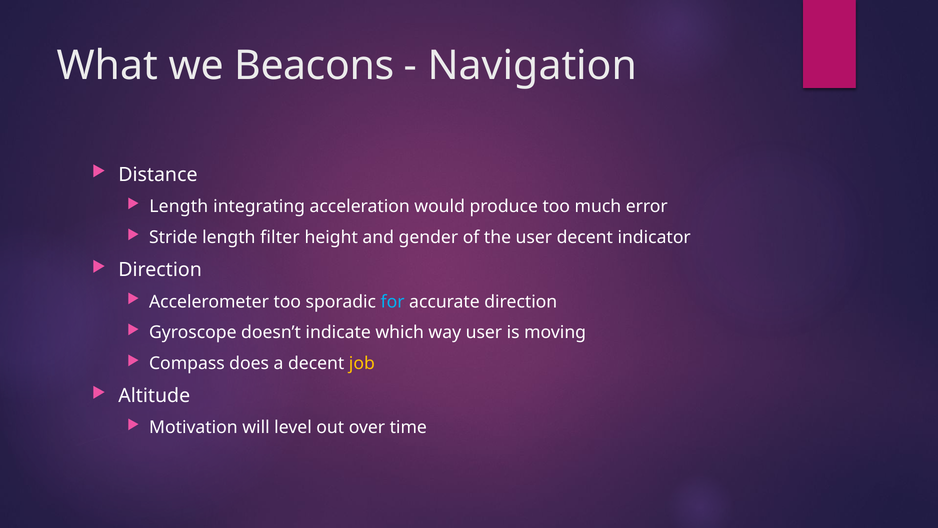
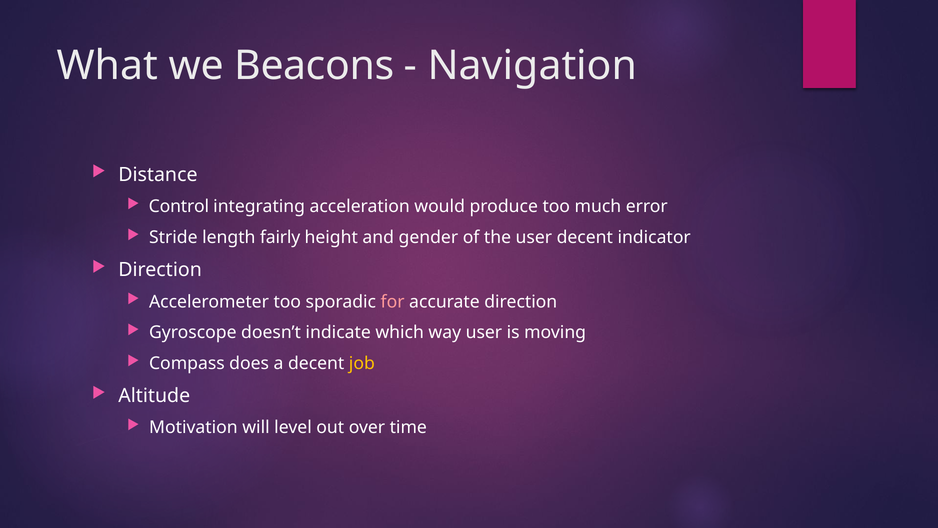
Length at (179, 206): Length -> Control
filter: filter -> fairly
for colour: light blue -> pink
